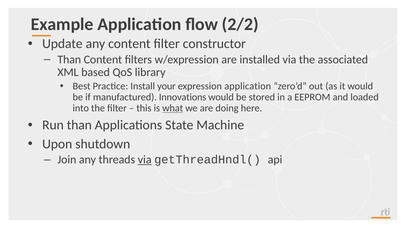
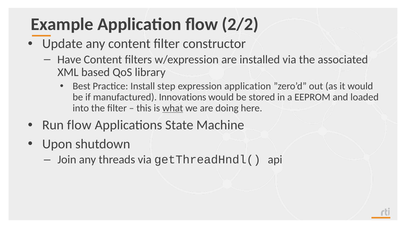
Than at (69, 60): Than -> Have
your: your -> step
Run than: than -> flow
via at (145, 160) underline: present -> none
